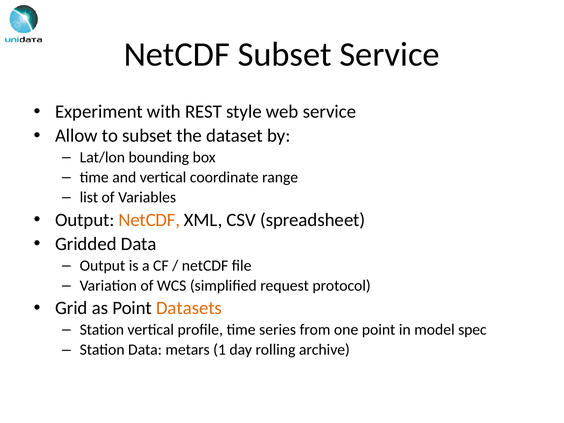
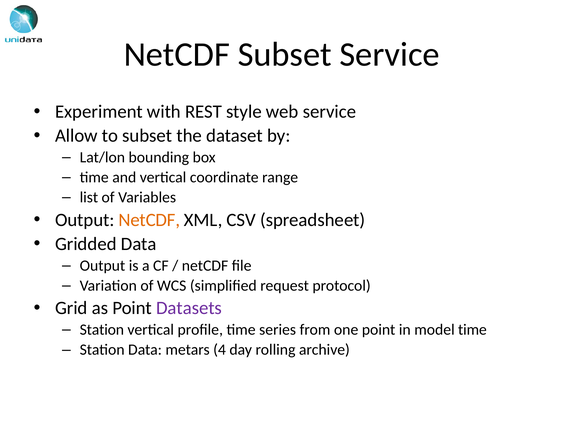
Datasets colour: orange -> purple
model spec: spec -> time
1: 1 -> 4
